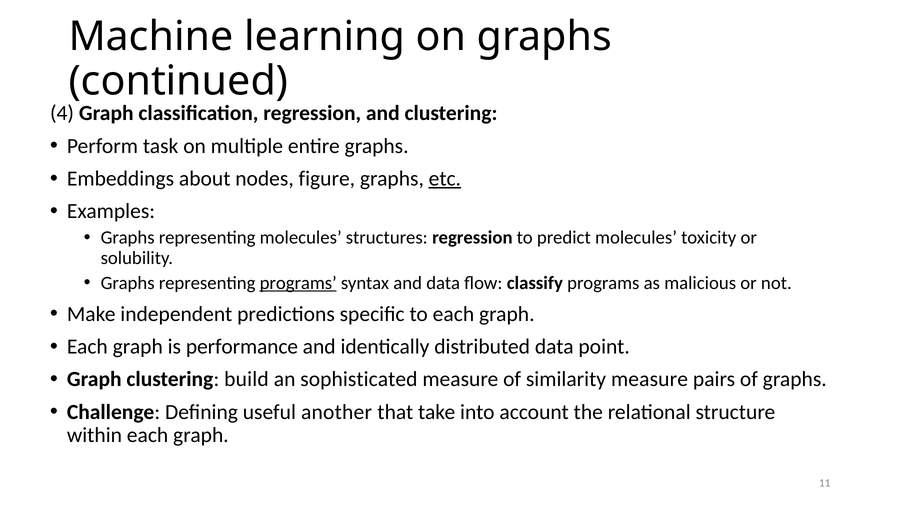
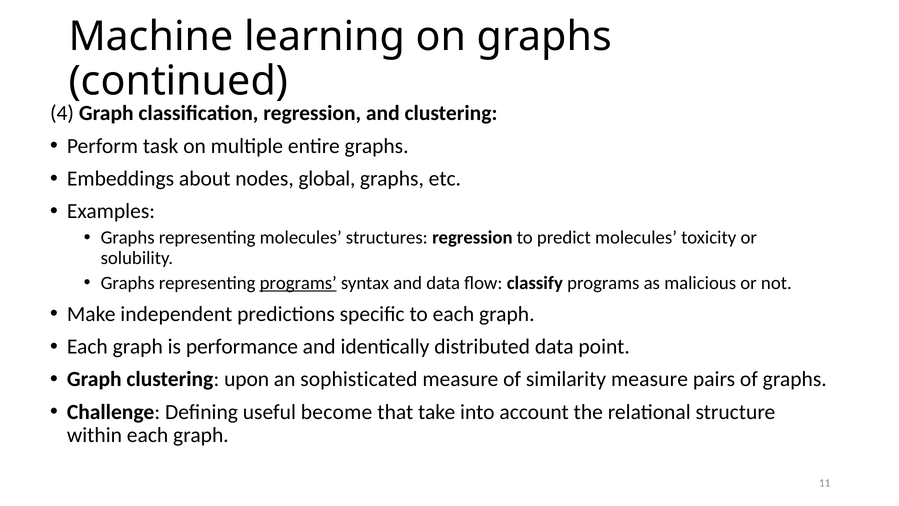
figure: figure -> global
etc underline: present -> none
build: build -> upon
another: another -> become
